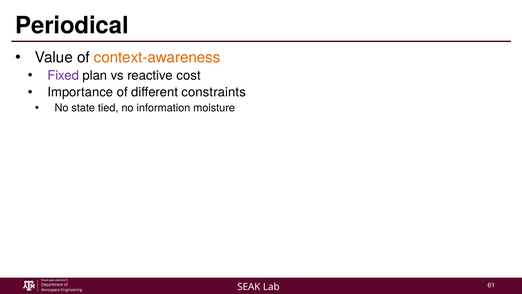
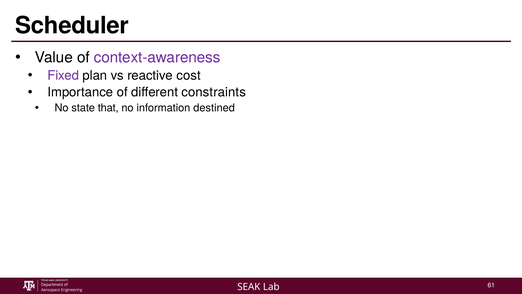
Periodical: Periodical -> Scheduler
context-awareness colour: orange -> purple
tied: tied -> that
moisture: moisture -> destined
